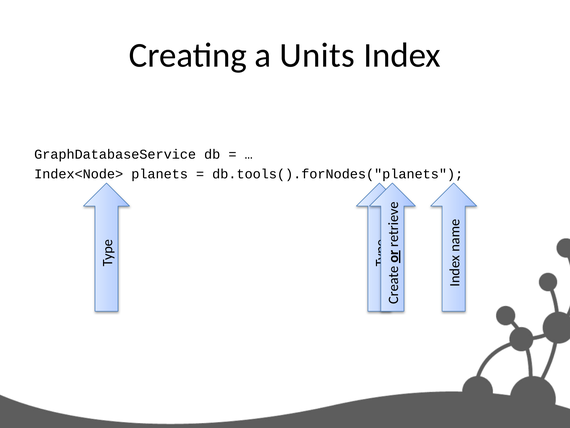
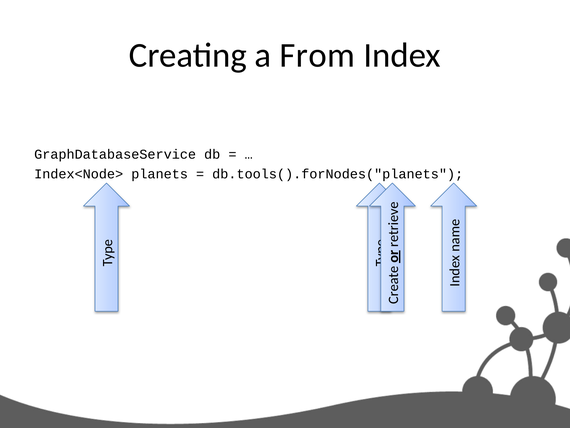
Units: Units -> From
